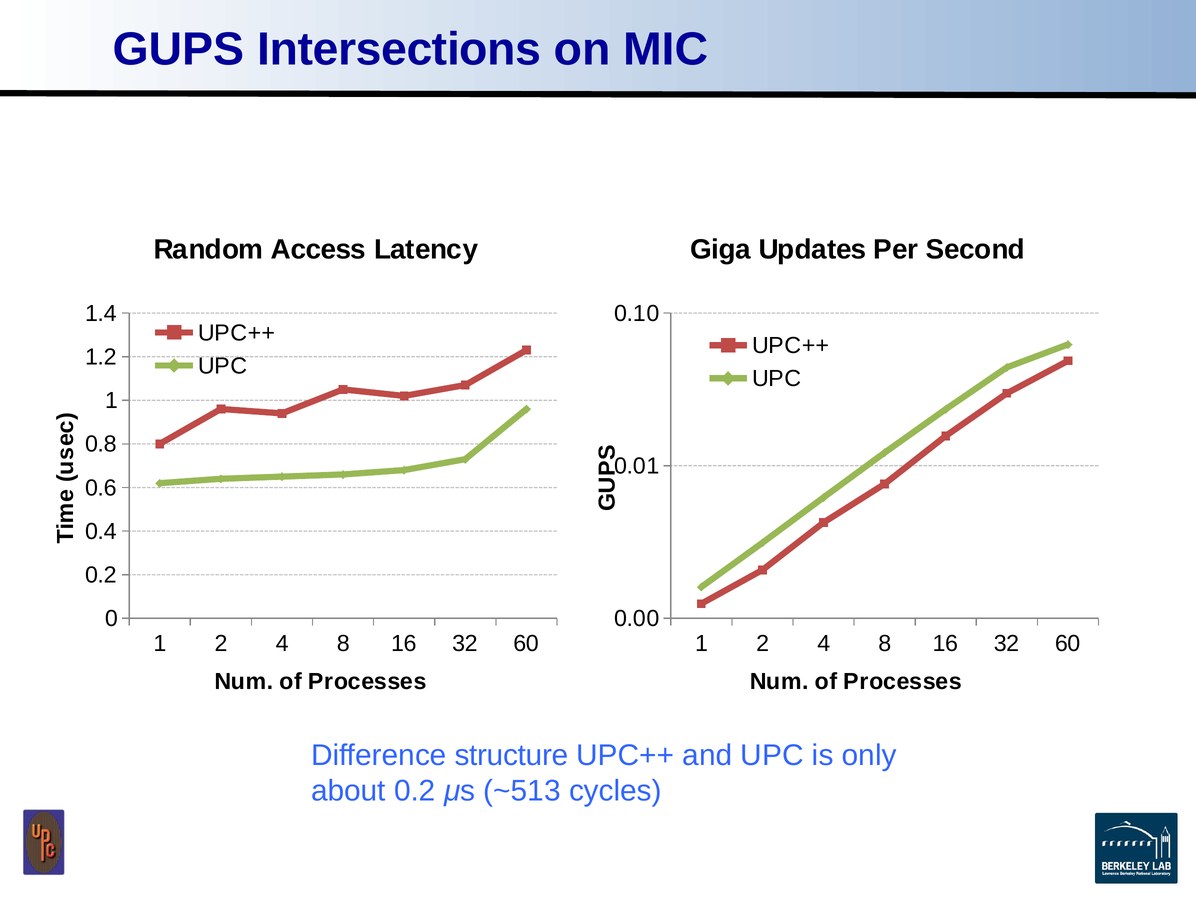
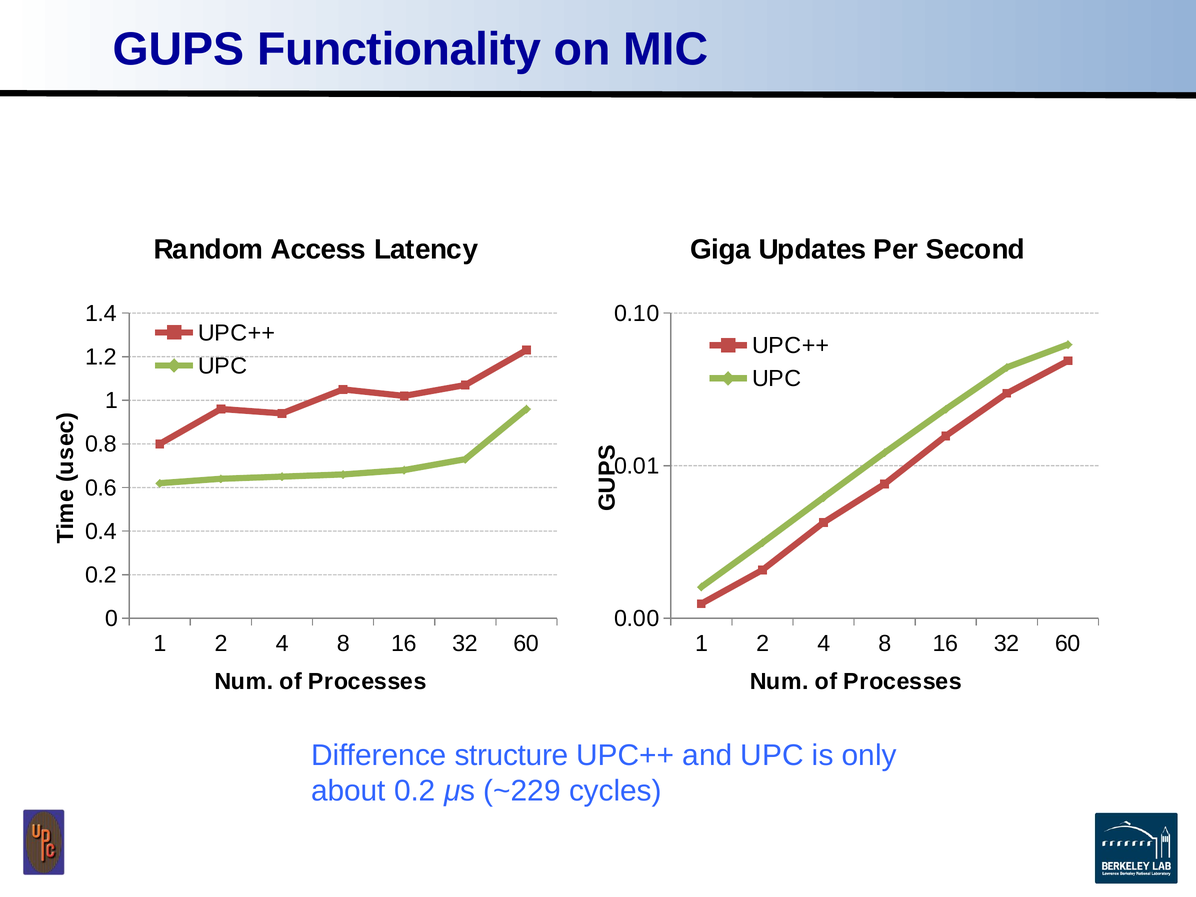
Intersections: Intersections -> Functionality
~513: ~513 -> ~229
